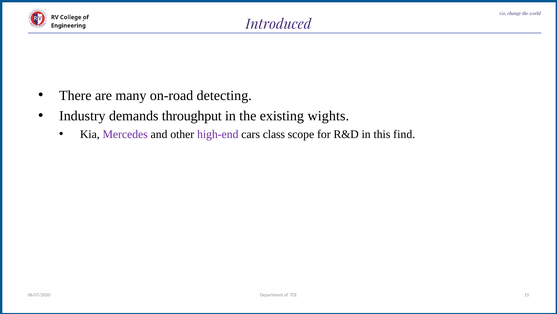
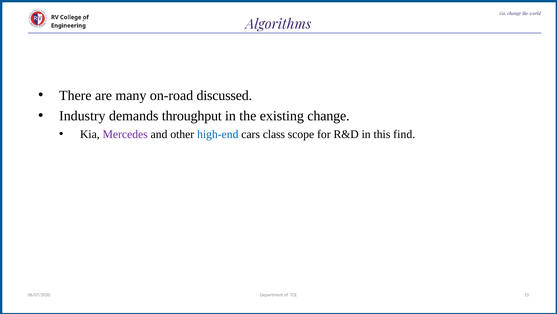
Introduced: Introduced -> Algorithms
detecting: detecting -> discussed
existing wights: wights -> change
high-end colour: purple -> blue
